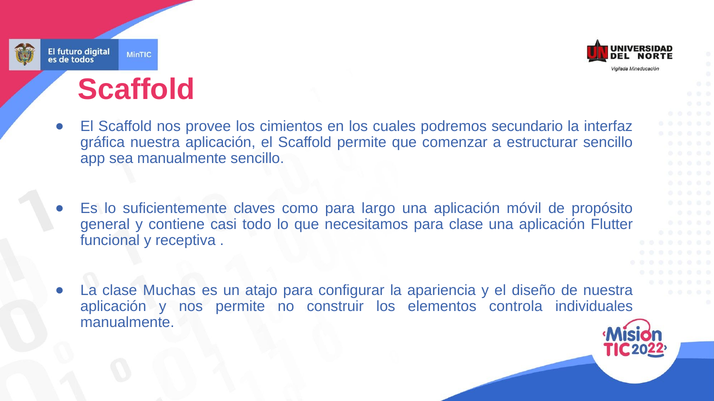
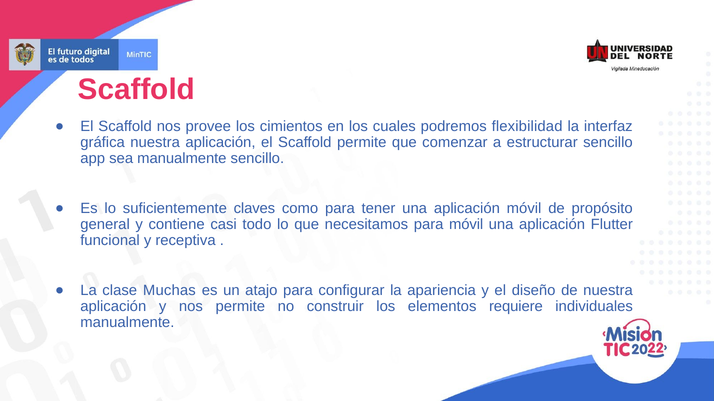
secundario: secundario -> flexibilidad
largo: largo -> tener
para clase: clase -> móvil
controla: controla -> requiere
